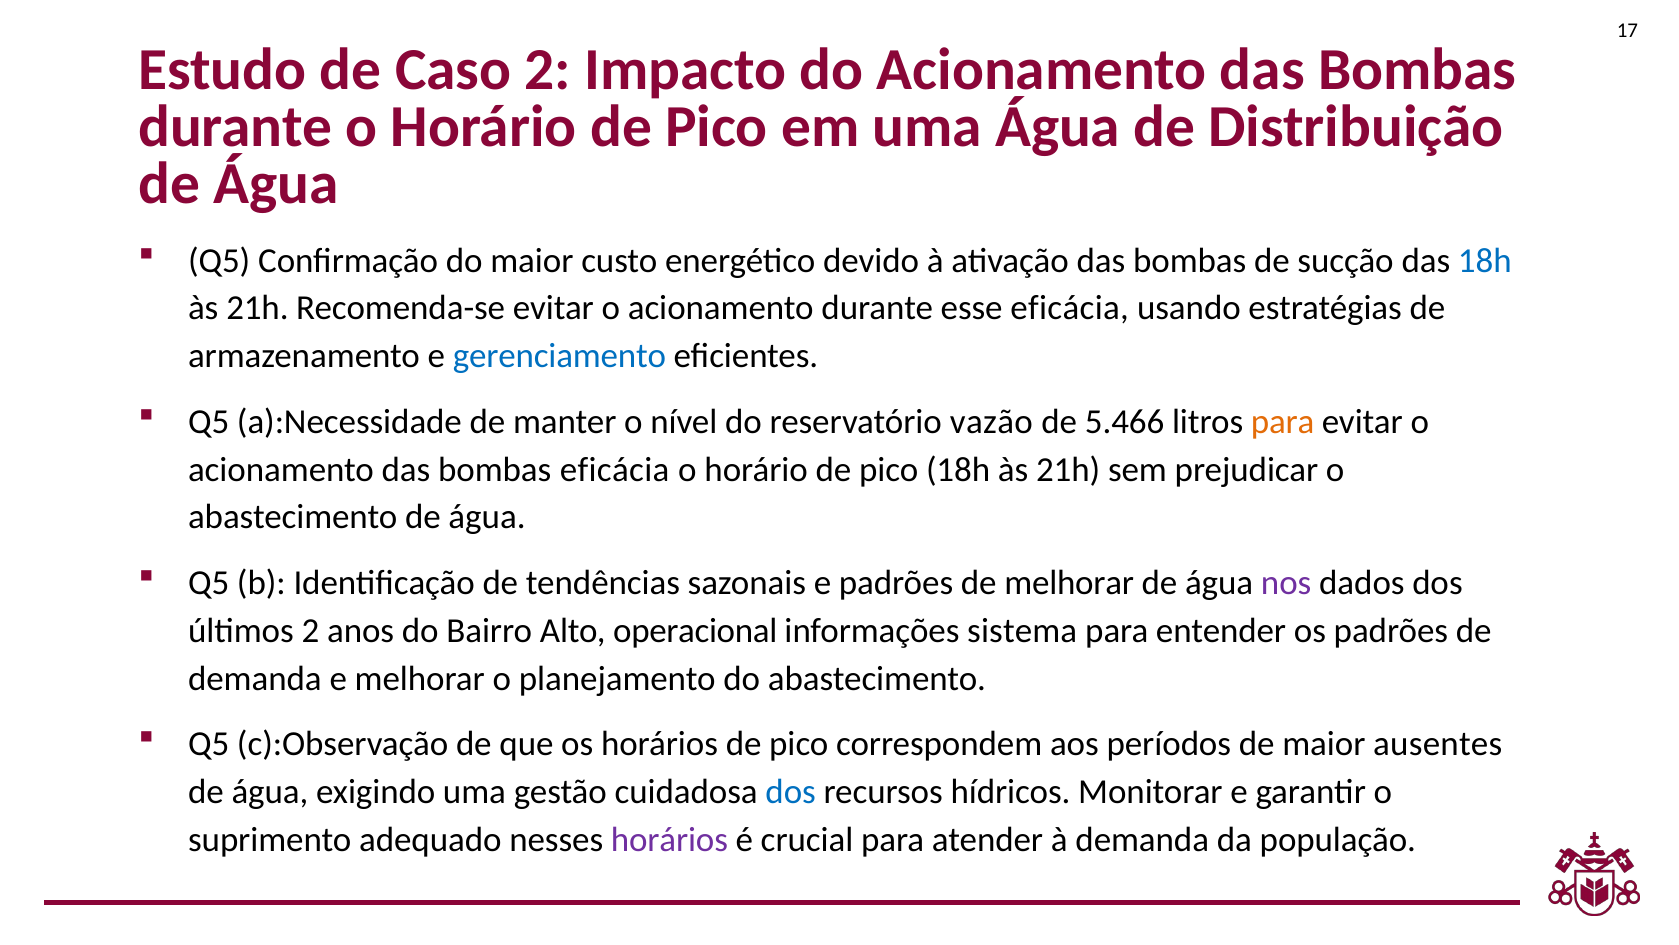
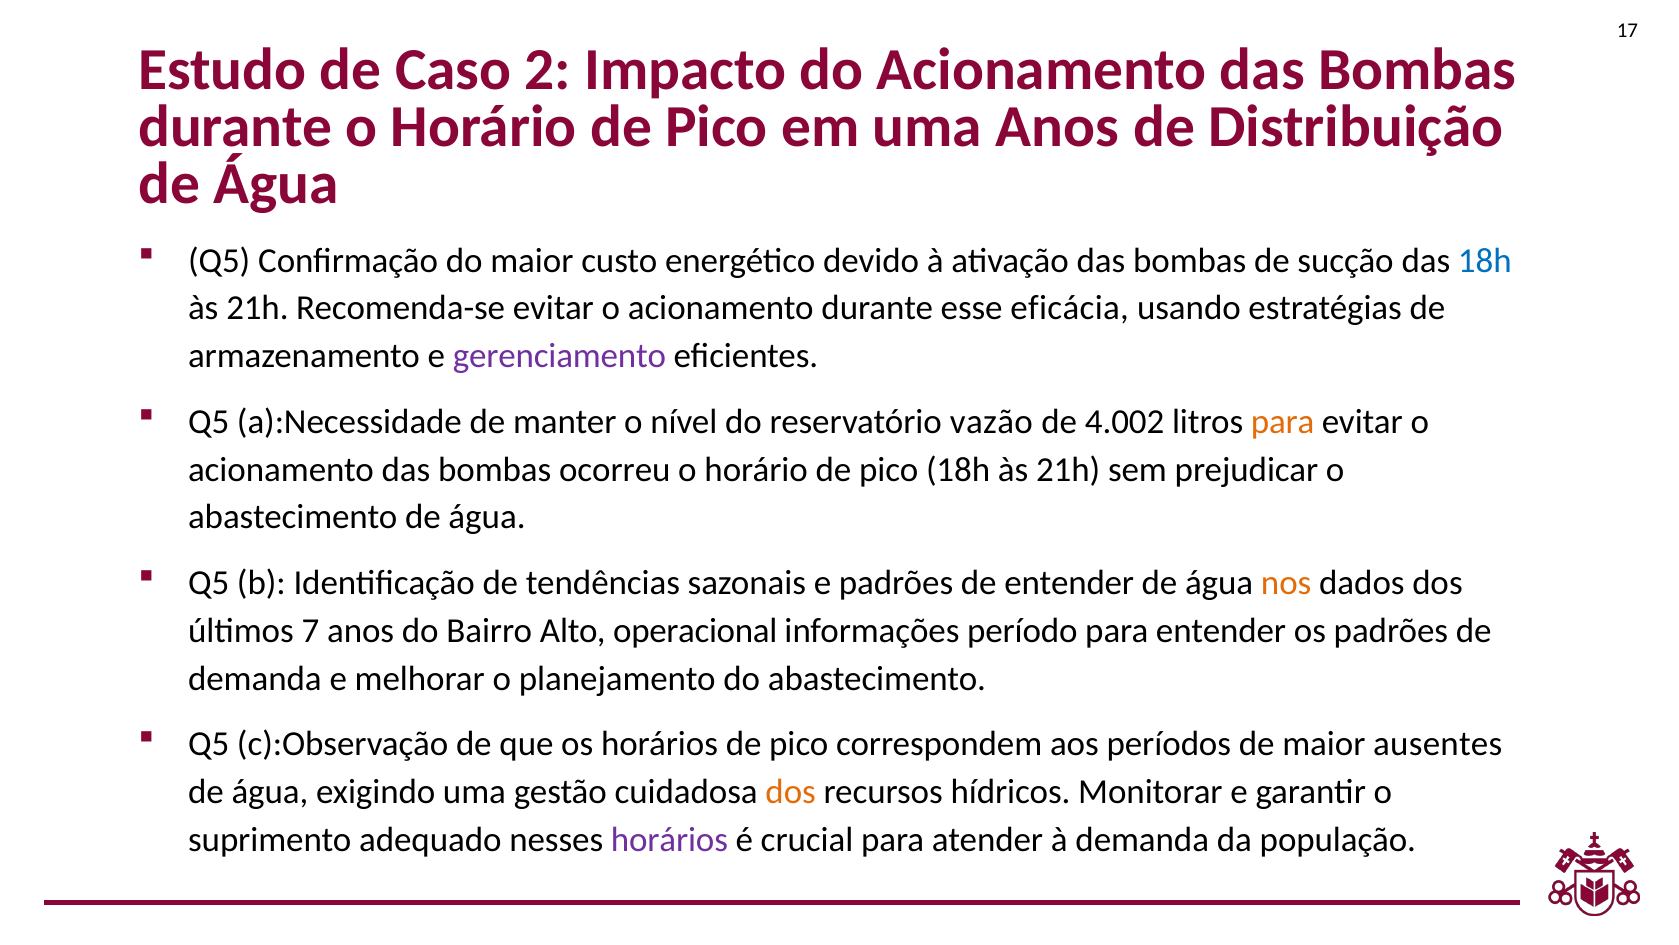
uma Água: Água -> Anos
gerenciamento colour: blue -> purple
5.466: 5.466 -> 4.002
bombas eficácia: eficácia -> ocorreu
de melhorar: melhorar -> entender
nos colour: purple -> orange
últimos 2: 2 -> 7
sistema: sistema -> período
dos at (791, 791) colour: blue -> orange
